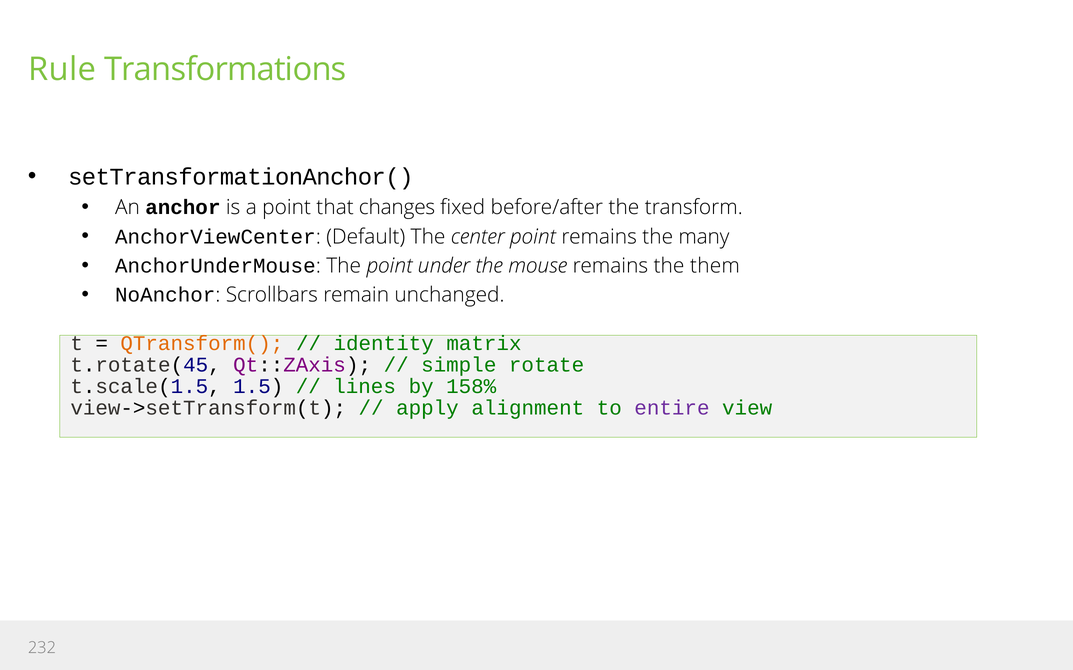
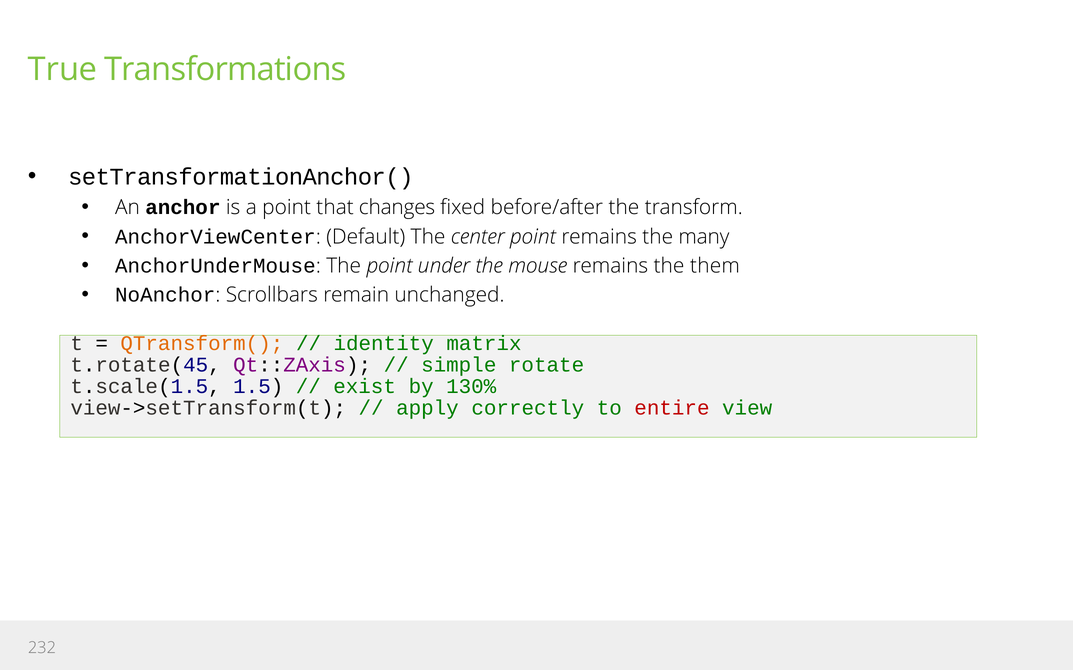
Rule: Rule -> True
lines: lines -> exist
158%: 158% -> 130%
alignment: alignment -> correctly
entire colour: purple -> red
